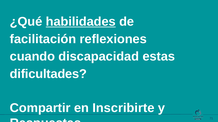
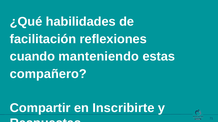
habilidades underline: present -> none
discapacidad: discapacidad -> manteniendo
dificultades: dificultades -> compañero
